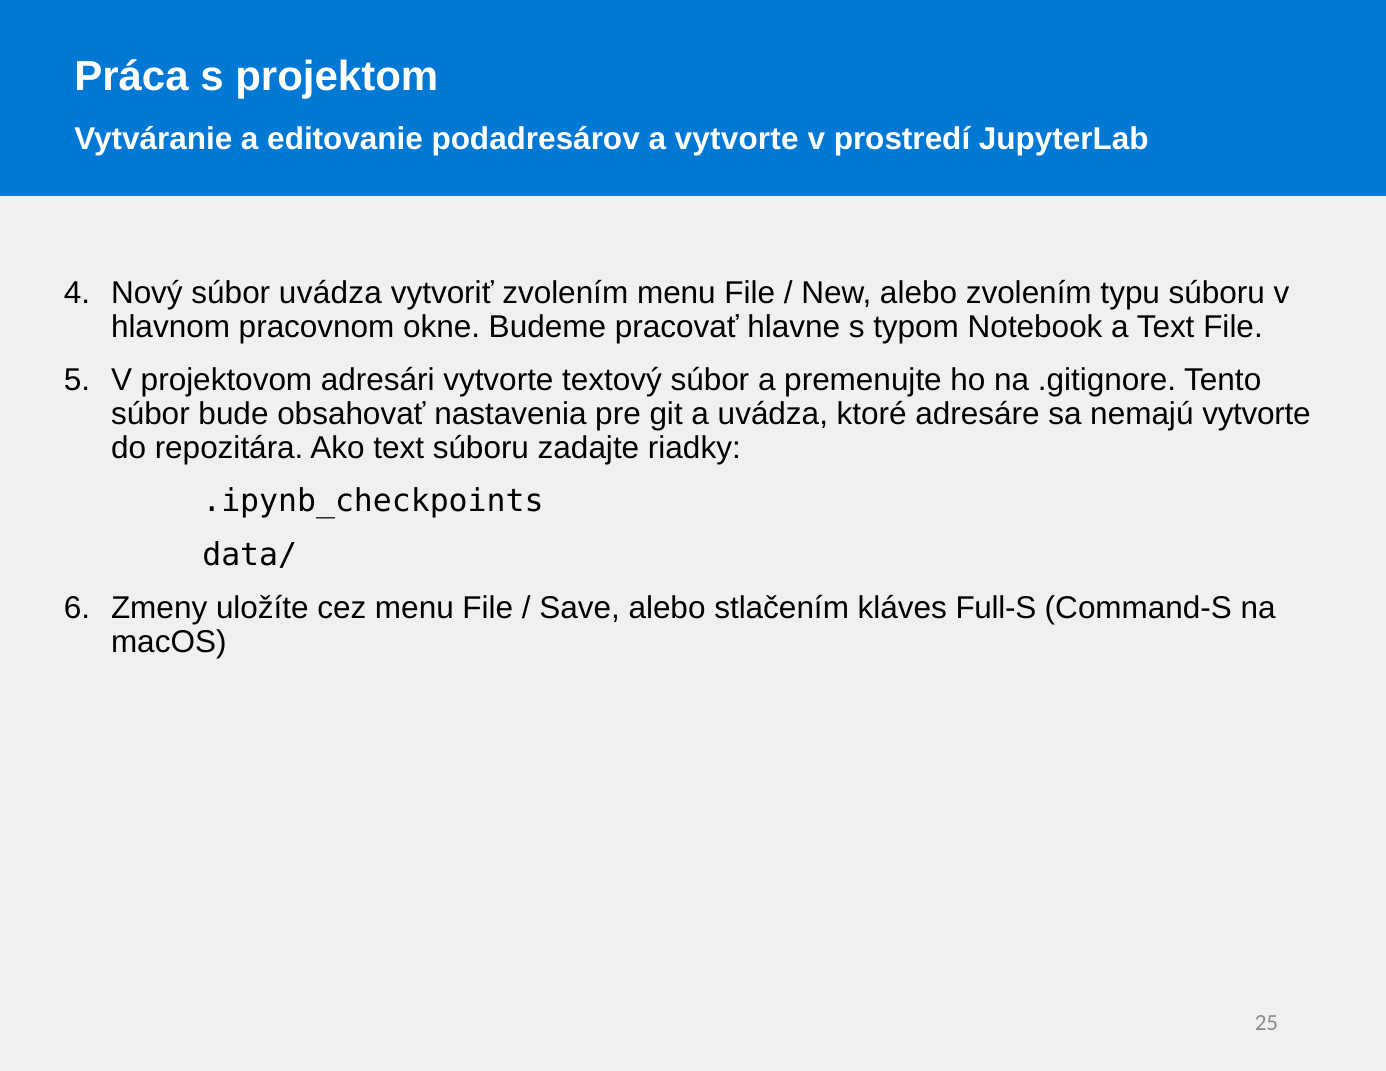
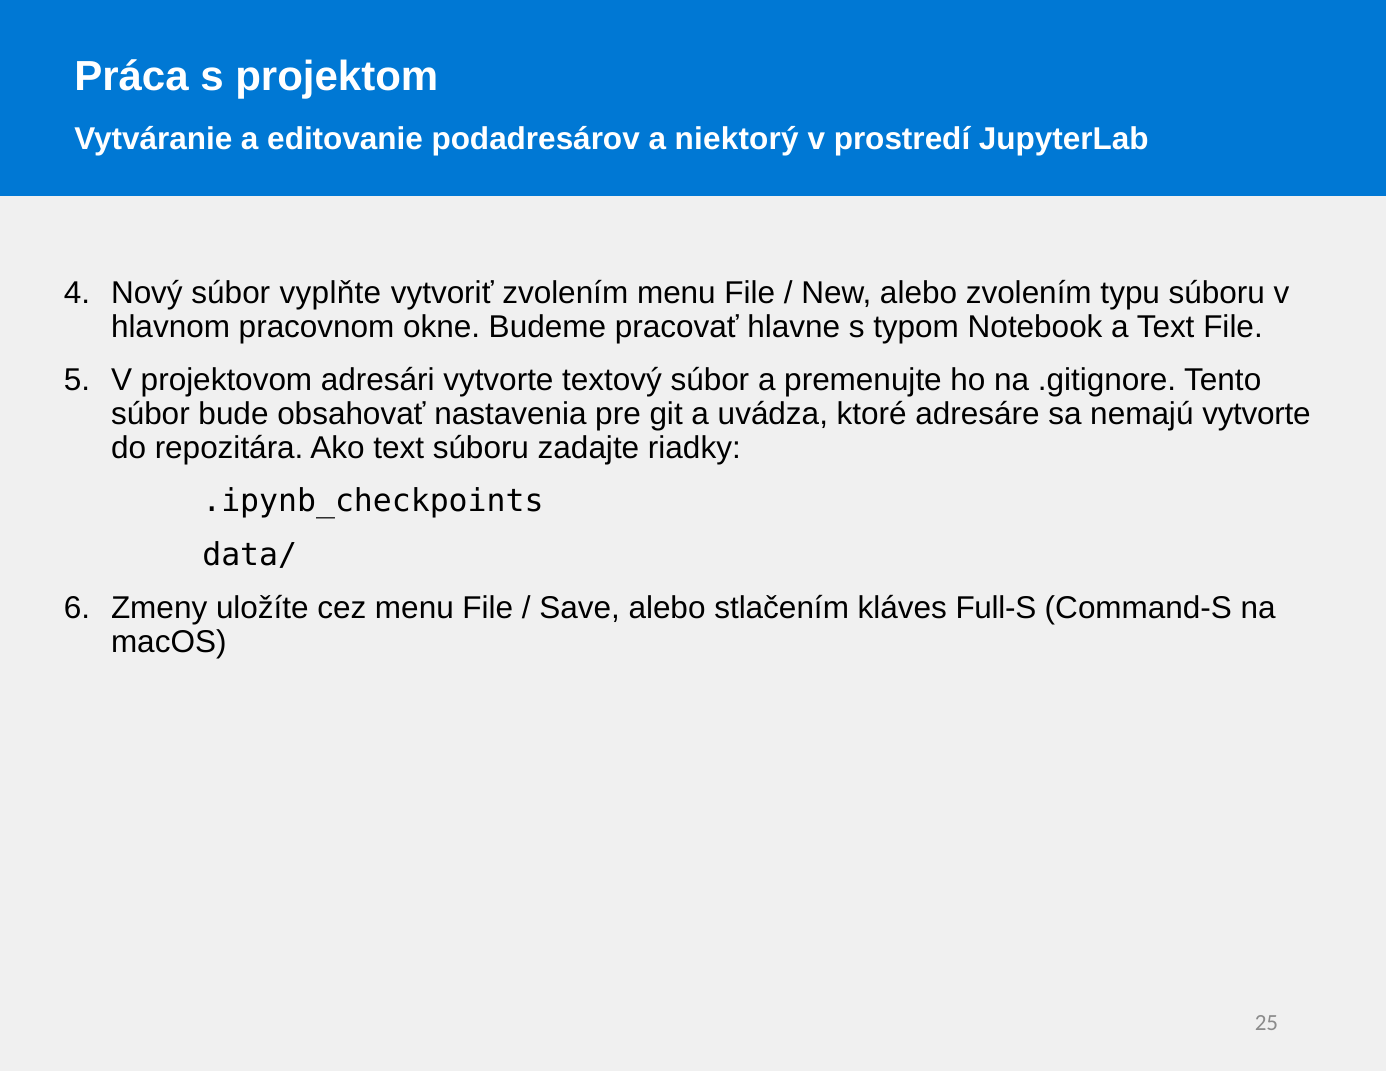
a vytvorte: vytvorte -> niektorý
súbor uvádza: uvádza -> vyplňte
